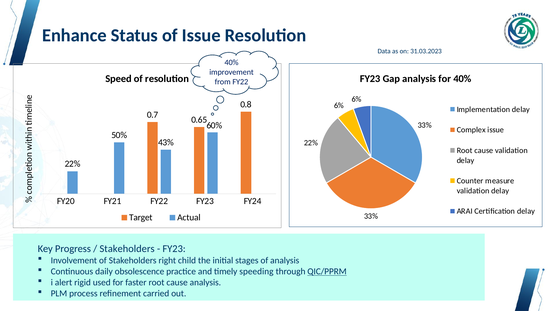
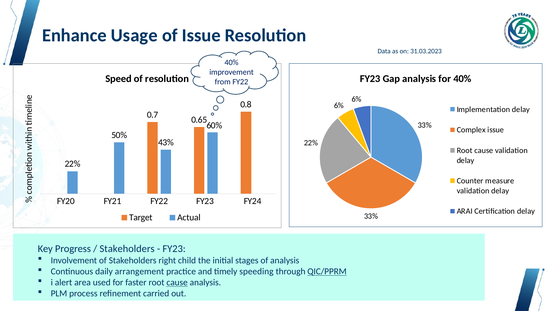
Status: Status -> Usage
obsolescence: obsolescence -> arrangement
rigid: rigid -> area
cause at (177, 282) underline: none -> present
